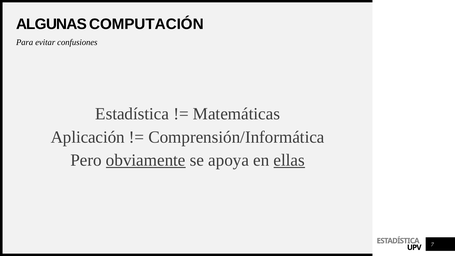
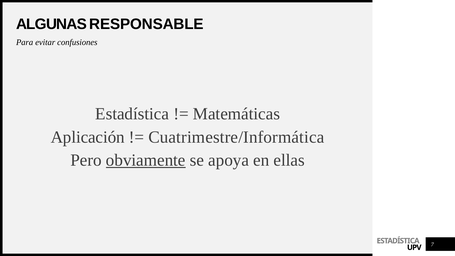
COMPUTACIÓN: COMPUTACIÓN -> RESPONSABLE
Comprensión/Informática: Comprensión/Informática -> Cuatrimestre/Informática
ellas underline: present -> none
